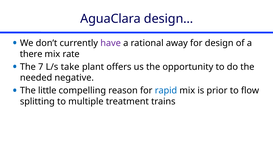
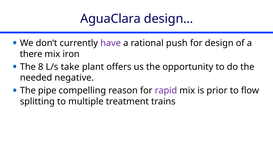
away: away -> push
rate: rate -> iron
7: 7 -> 8
little: little -> pipe
rapid colour: blue -> purple
